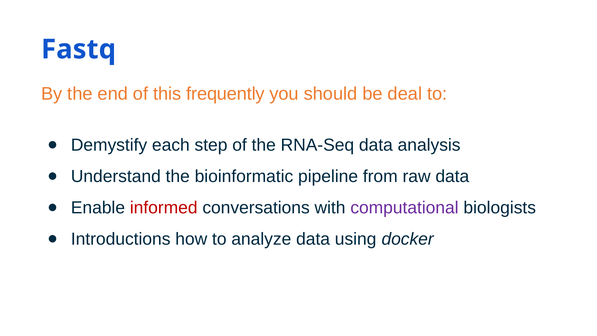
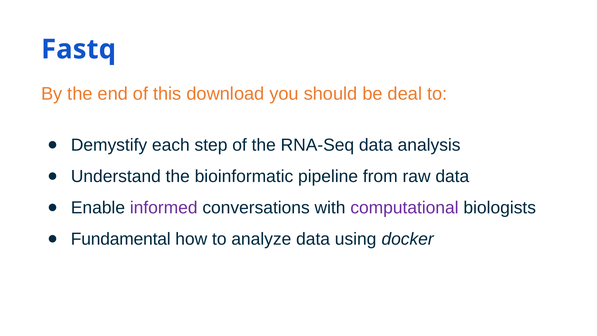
frequently: frequently -> download
informed colour: red -> purple
Introductions: Introductions -> Fundamental
